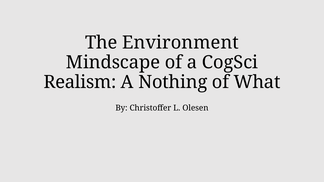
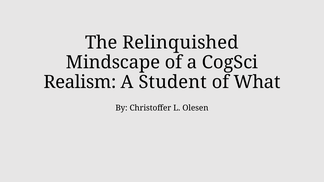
Environment: Environment -> Relinquished
Nothing: Nothing -> Student
